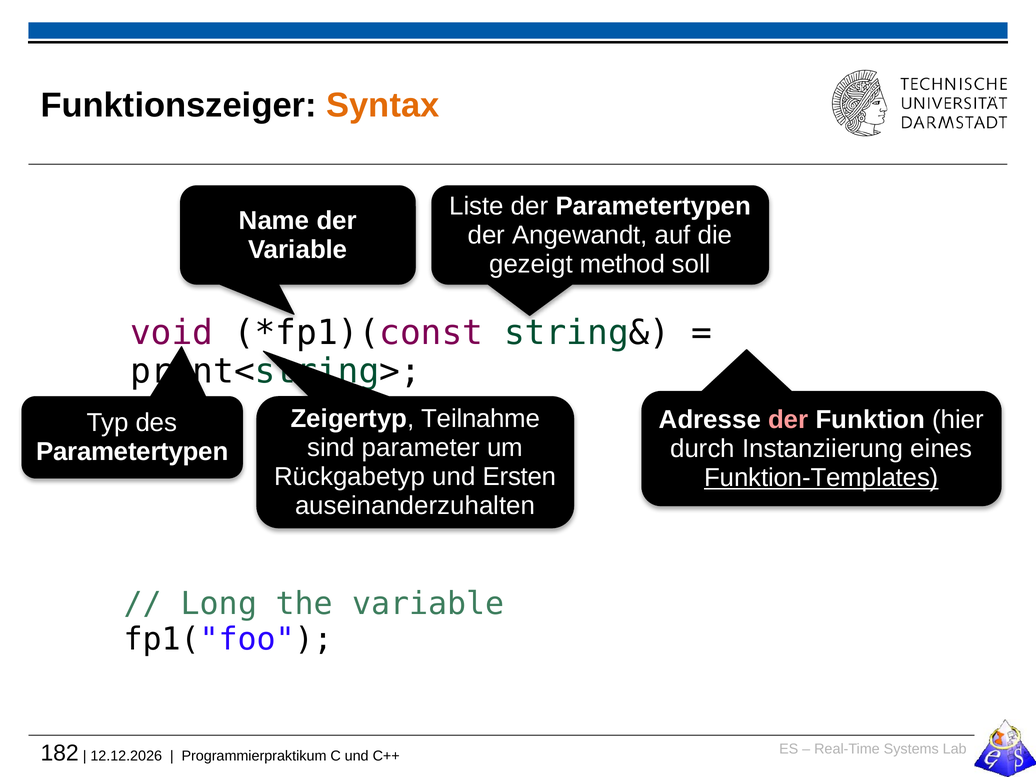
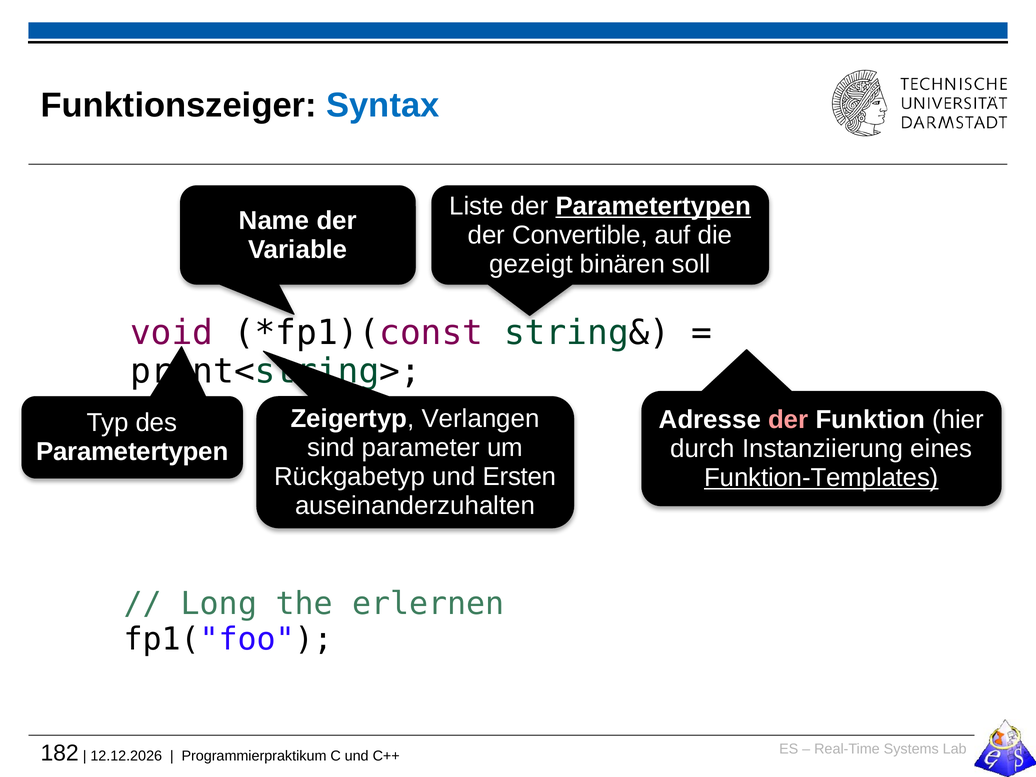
Syntax colour: orange -> blue
Parametertypen at (653, 206) underline: none -> present
Angewandt: Angewandt -> Convertible
method: method -> binären
Teilnahme: Teilnahme -> Verlangen
the variable: variable -> erlernen
